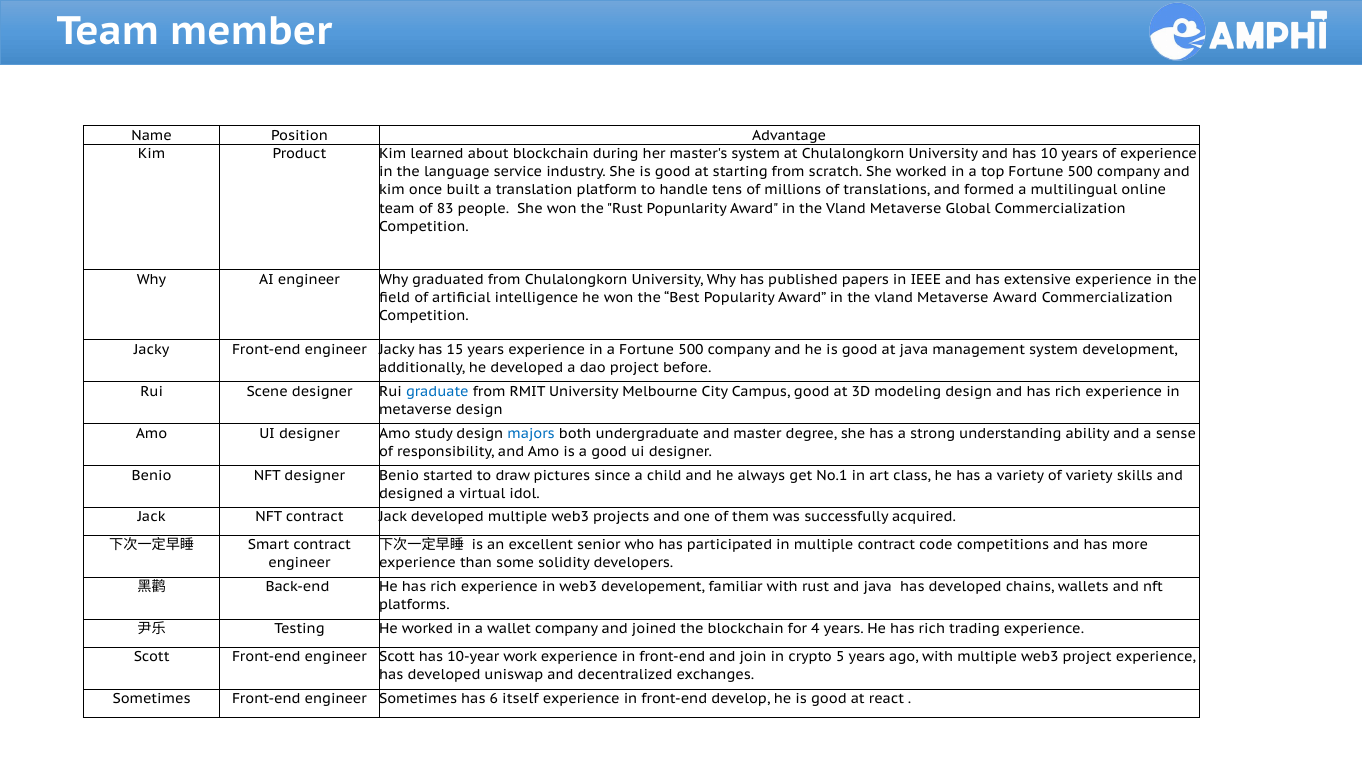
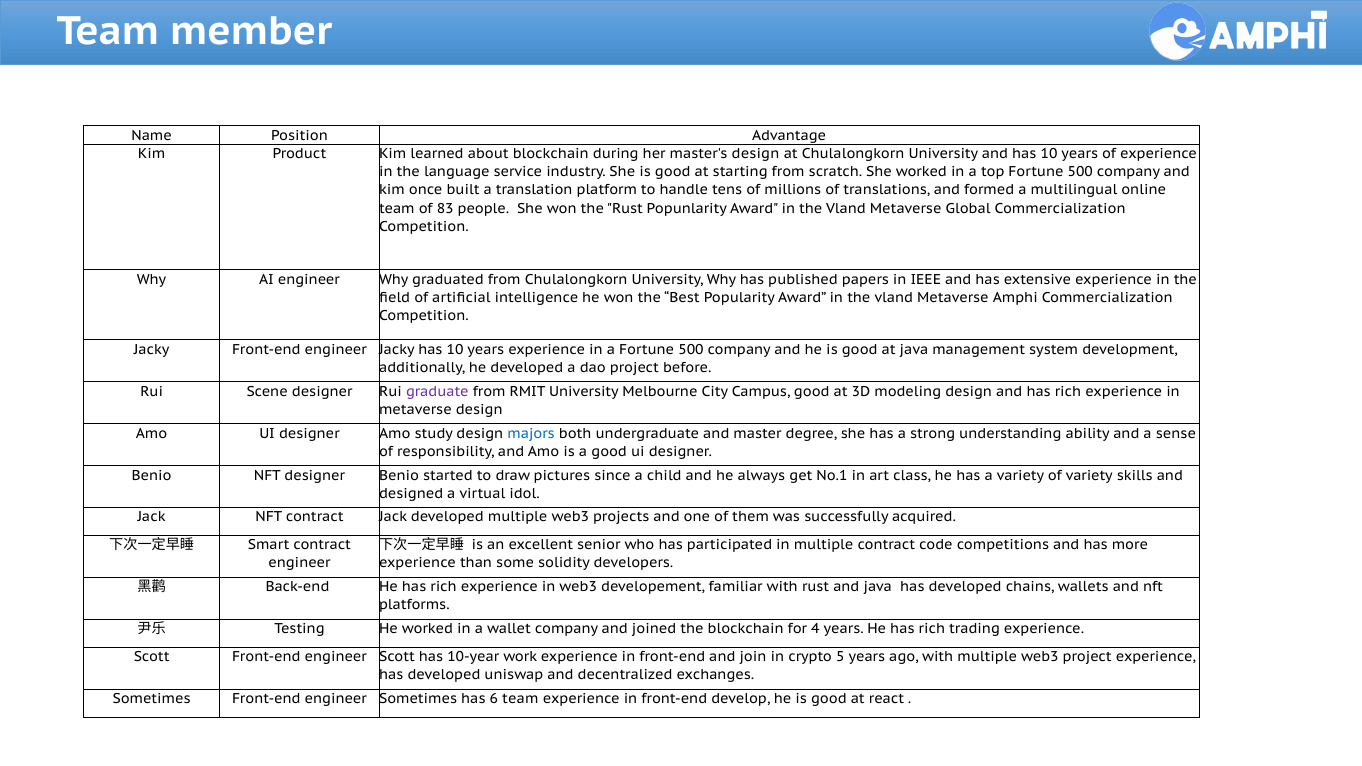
master's system: system -> design
Metaverse Award: Award -> Amphi
Jacky has 15: 15 -> 10
graduate colour: blue -> purple
6 itself: itself -> team
